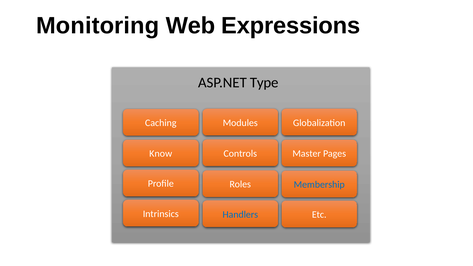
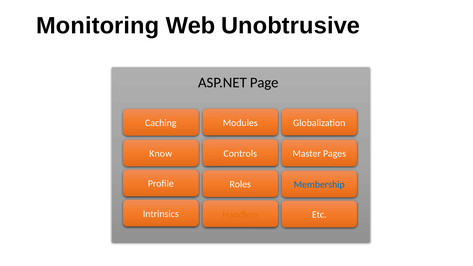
Expressions: Expressions -> Unobtrusive
Type: Type -> Page
Handlers colour: blue -> orange
